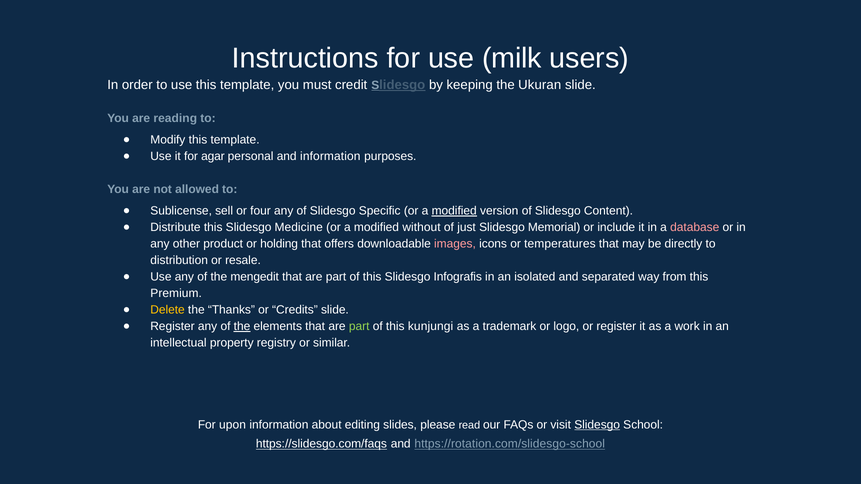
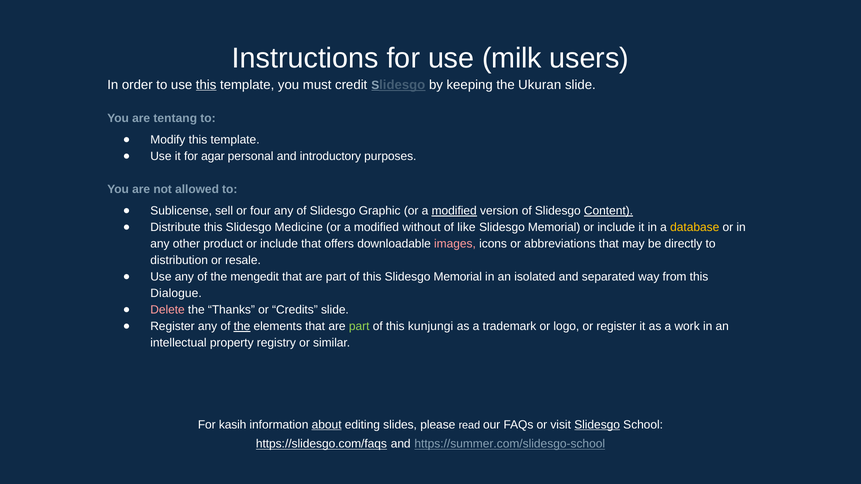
this at (206, 85) underline: none -> present
reading: reading -> tentang
and information: information -> introductory
Specific: Specific -> Graphic
Content underline: none -> present
just: just -> like
database colour: pink -> yellow
product or holding: holding -> include
temperatures: temperatures -> abbreviations
this Slidesgo Infografis: Infografis -> Memorial
Premium: Premium -> Dialogue
Delete colour: yellow -> pink
upon: upon -> kasih
about underline: none -> present
https://rotation.com/slidesgo-school: https://rotation.com/slidesgo-school -> https://summer.com/slidesgo-school
